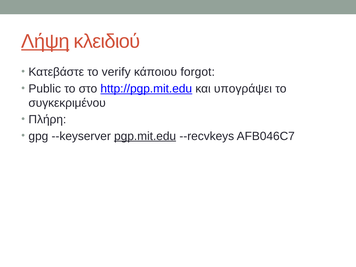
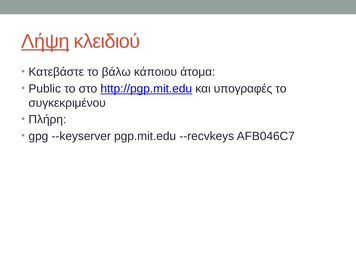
verify: verify -> βάλω
forgot: forgot -> άτομα
υπογράψει: υπογράψει -> υπογραφές
pgp.mit.edu underline: present -> none
